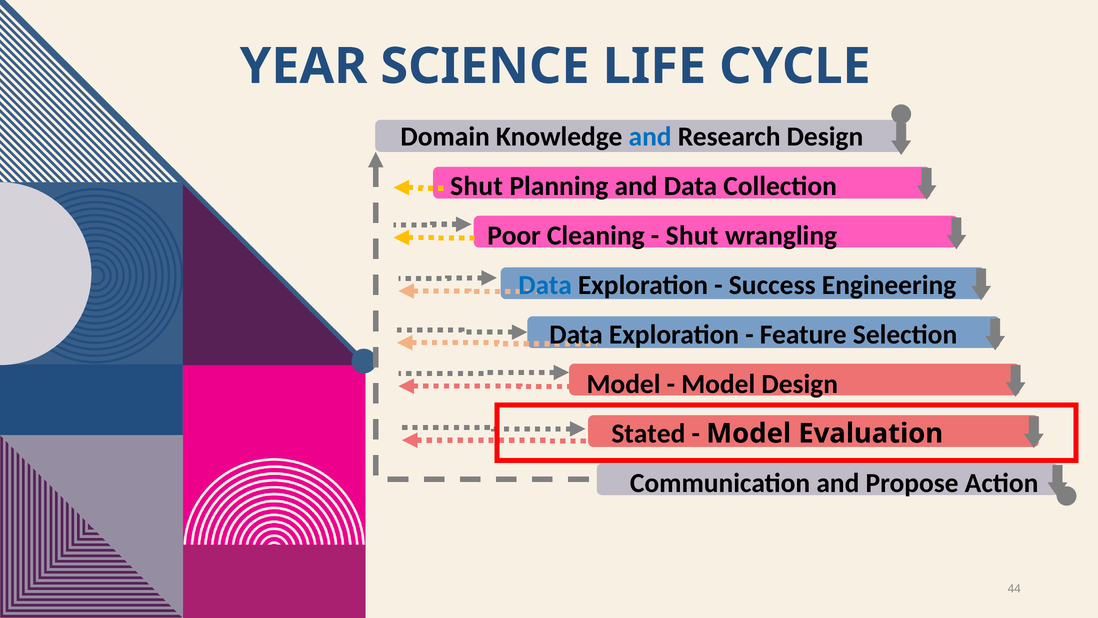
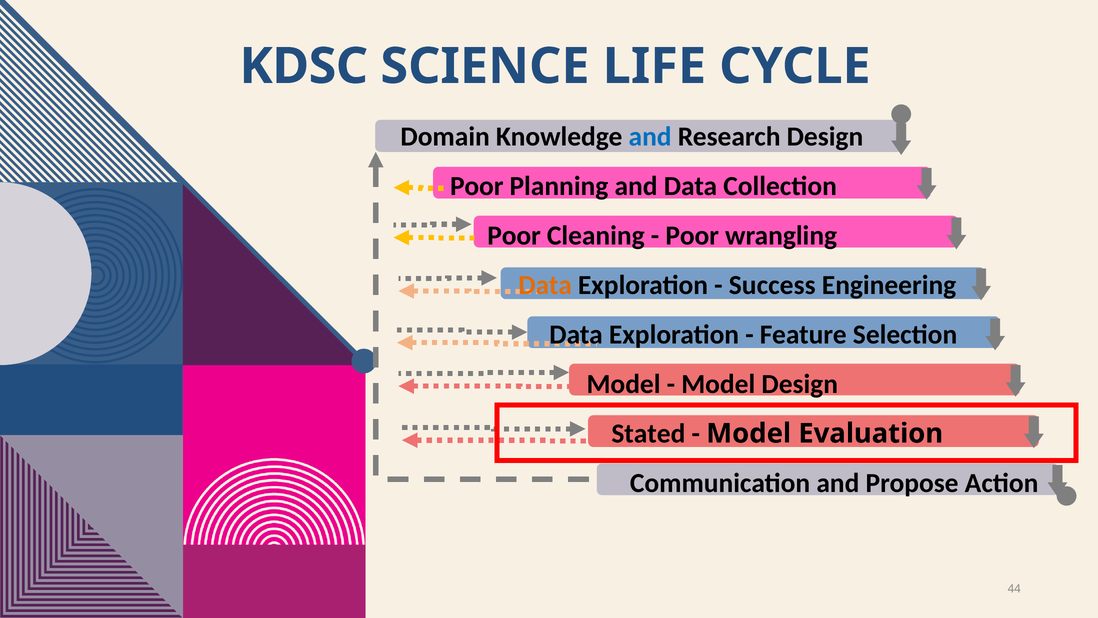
YEAR: YEAR -> KDSC
Shut at (477, 186): Shut -> Poor
Shut at (692, 236): Shut -> Poor
Data at (545, 285) colour: blue -> orange
